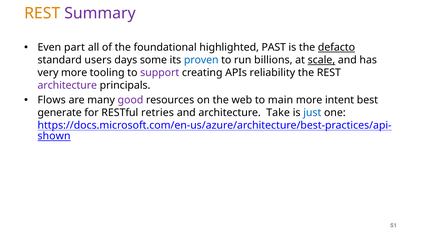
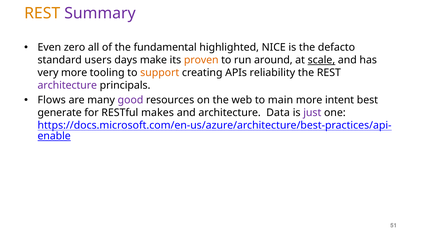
part: part -> zero
foundational: foundational -> fundamental
PAST: PAST -> NICE
defacto underline: present -> none
some: some -> make
proven colour: blue -> orange
billions: billions -> around
support colour: purple -> orange
retries: retries -> makes
Take: Take -> Data
just colour: blue -> purple
shown: shown -> enable
